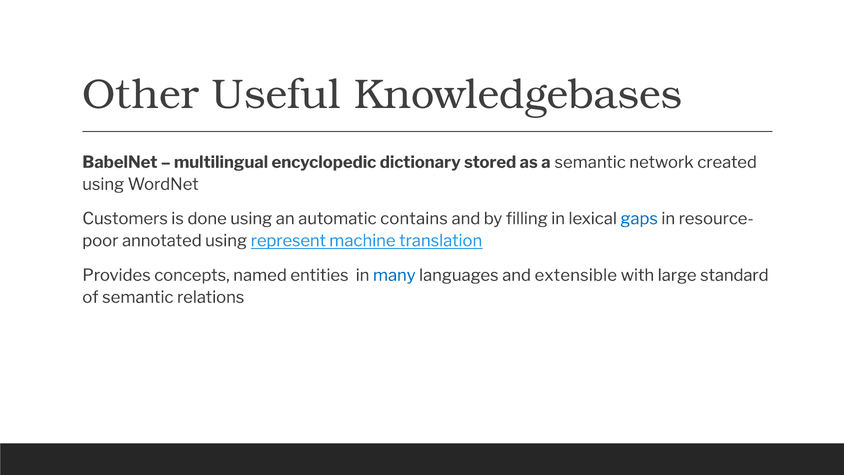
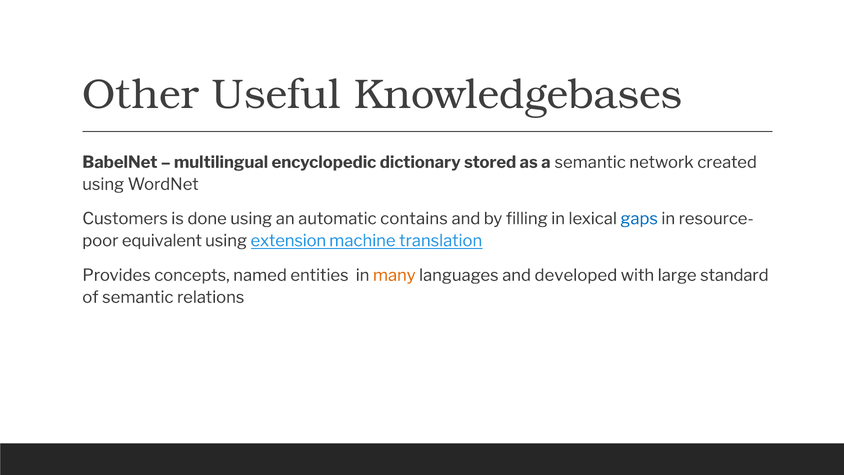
annotated: annotated -> equivalent
represent: represent -> extension
many colour: blue -> orange
extensible: extensible -> developed
